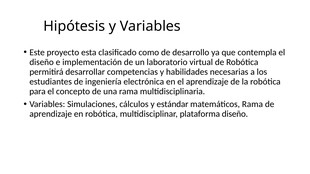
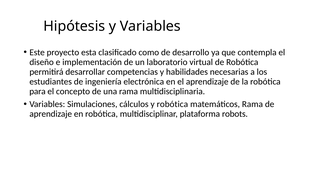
y estándar: estándar -> robótica
plataforma diseño: diseño -> robots
